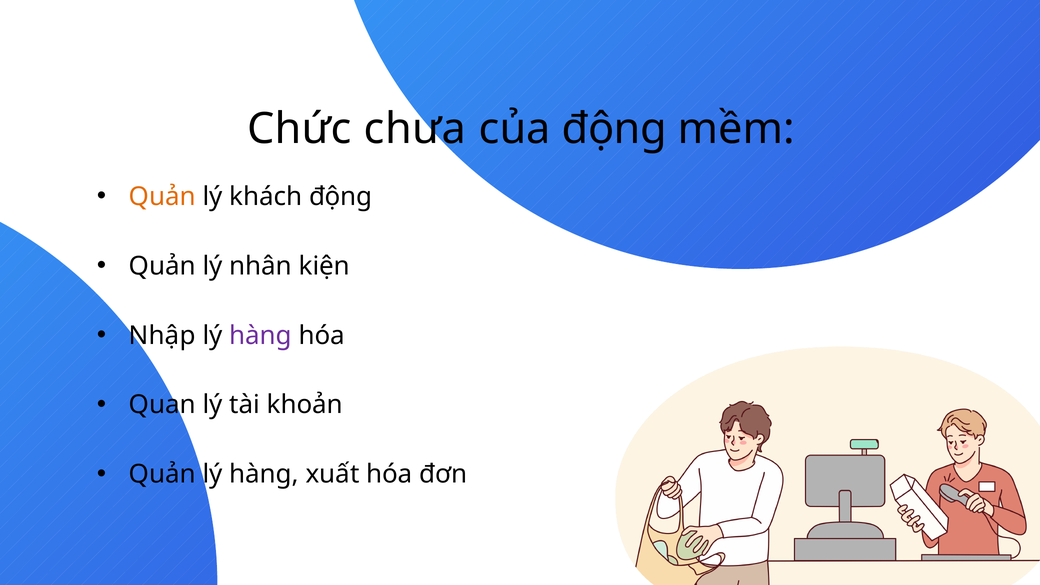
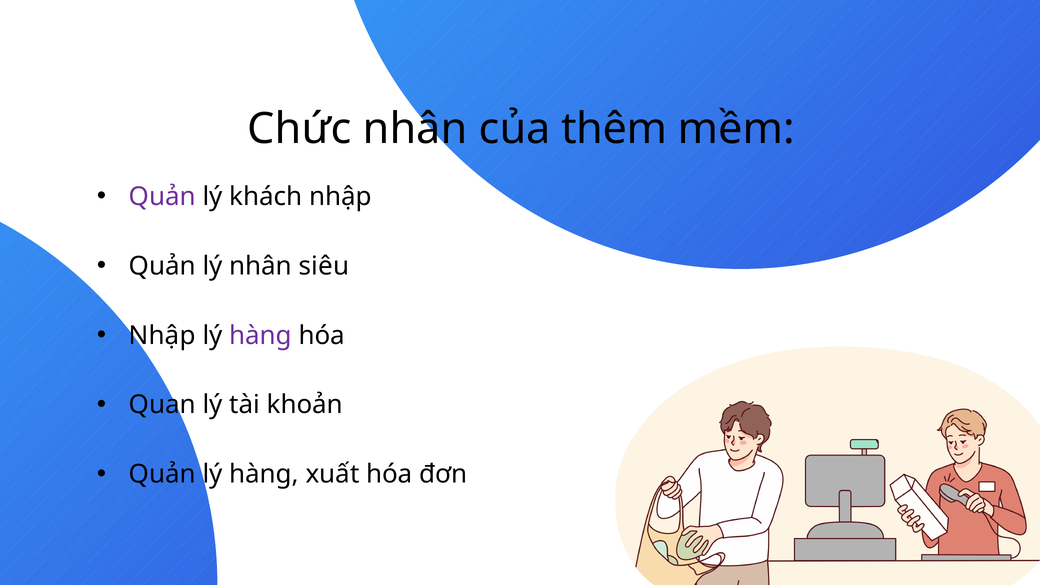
Chức chưa: chưa -> nhân
của động: động -> thêm
Quản at (162, 197) colour: orange -> purple
khách động: động -> nhập
kiện: kiện -> siêu
